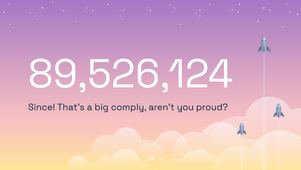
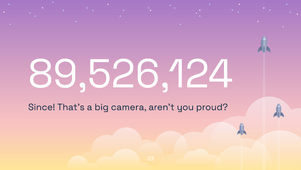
comply: comply -> camera
